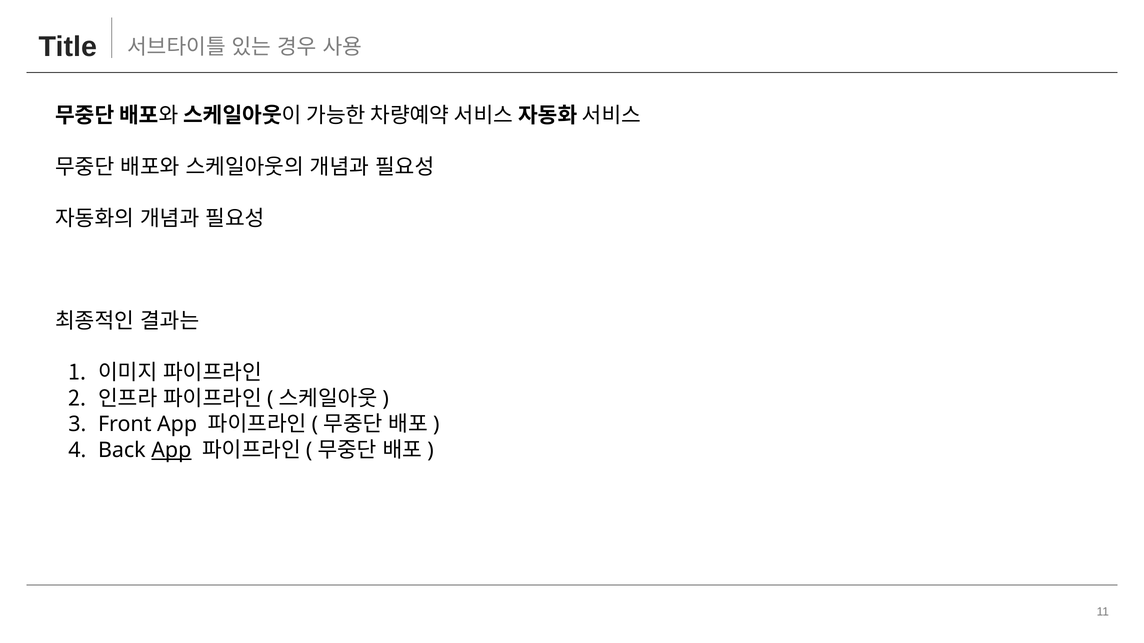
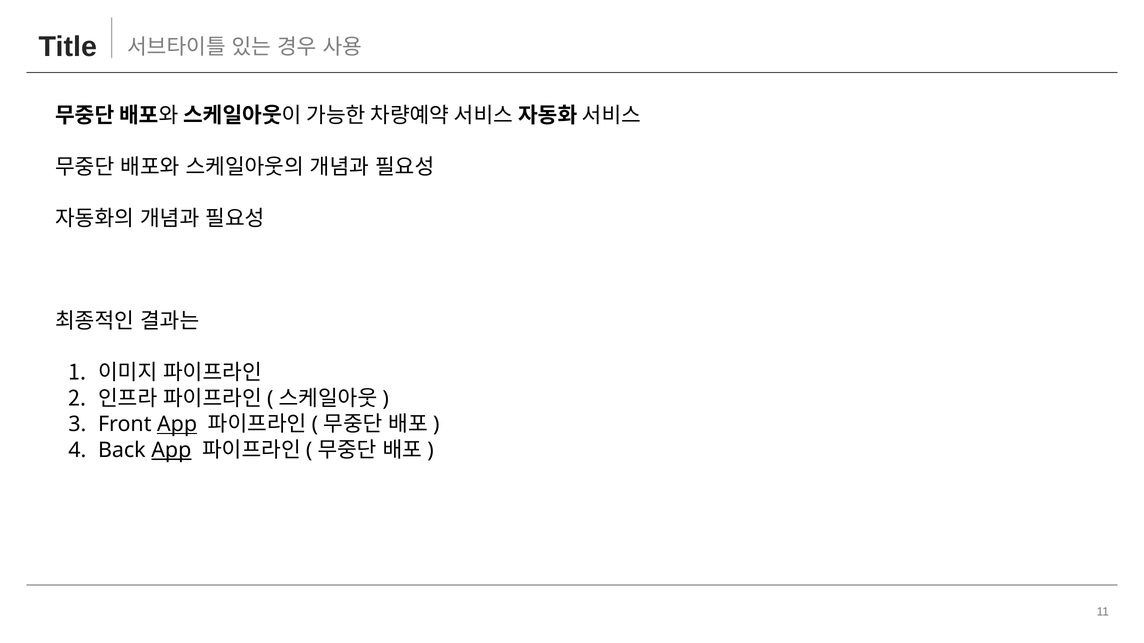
App at (177, 425) underline: none -> present
